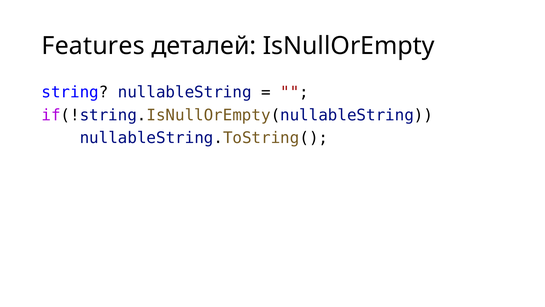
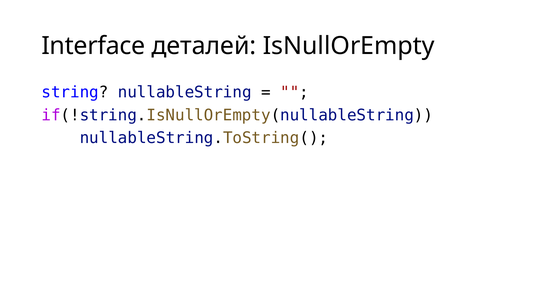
Features: Features -> Interface
